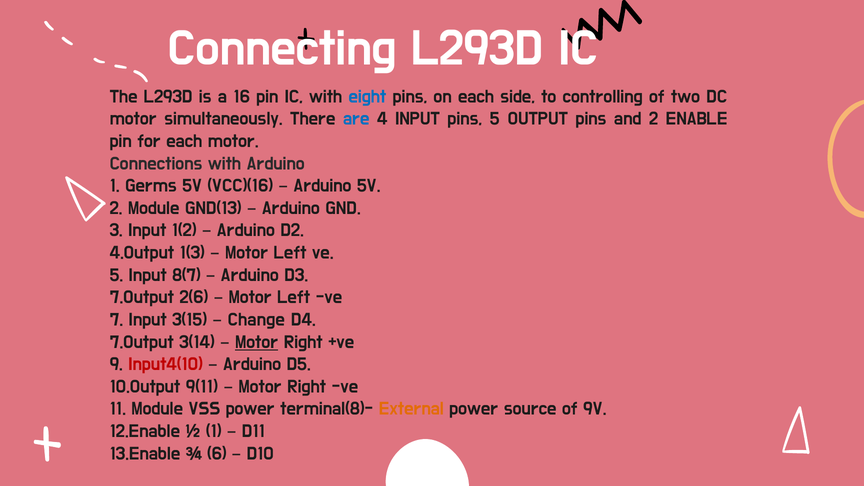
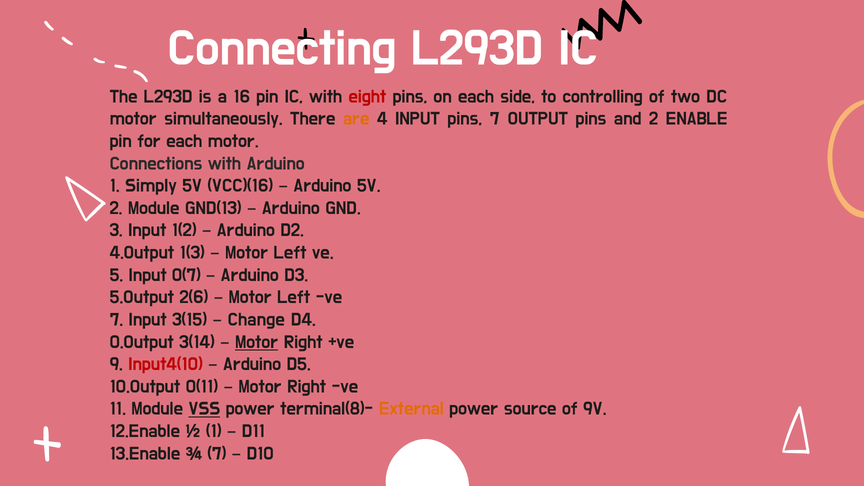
eight colour: blue -> red
are colour: blue -> orange
pins 5: 5 -> 7
Germs: Germs -> Simply
8(7: 8(7 -> 0(7
7.Output at (142, 297): 7.Output -> 5.Output
7.Output at (142, 342): 7.Output -> 0.Output
9(11: 9(11 -> 0(11
VSS underline: none -> present
¾ 6: 6 -> 7
